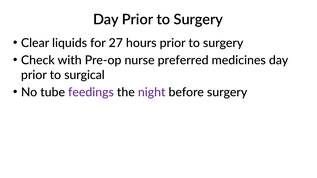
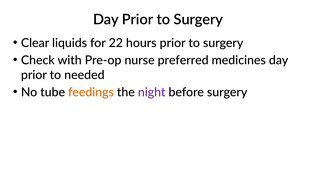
27: 27 -> 22
surgical: surgical -> needed
feedings colour: purple -> orange
